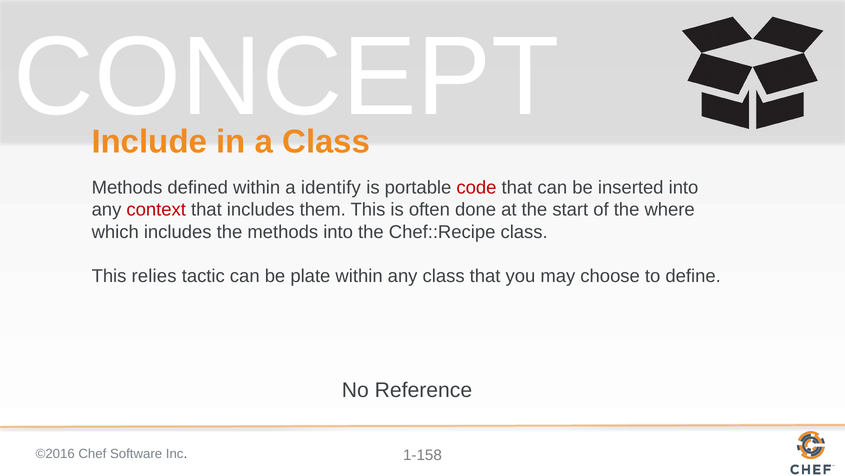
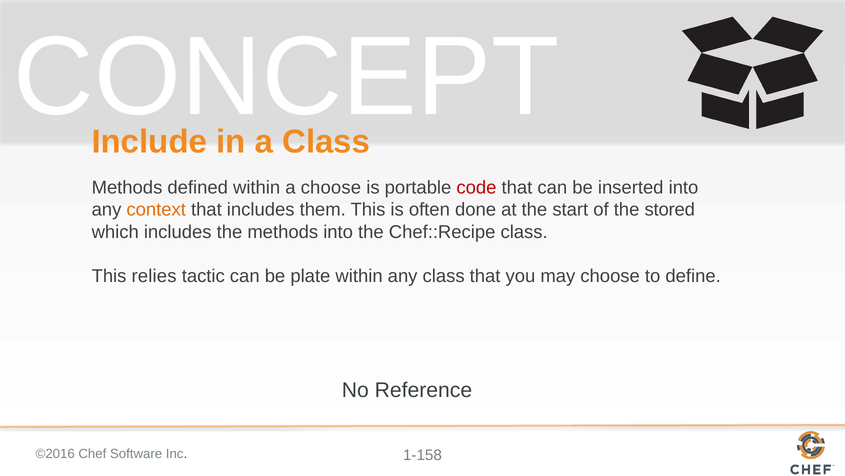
a identify: identify -> choose
context colour: red -> orange
where: where -> stored
